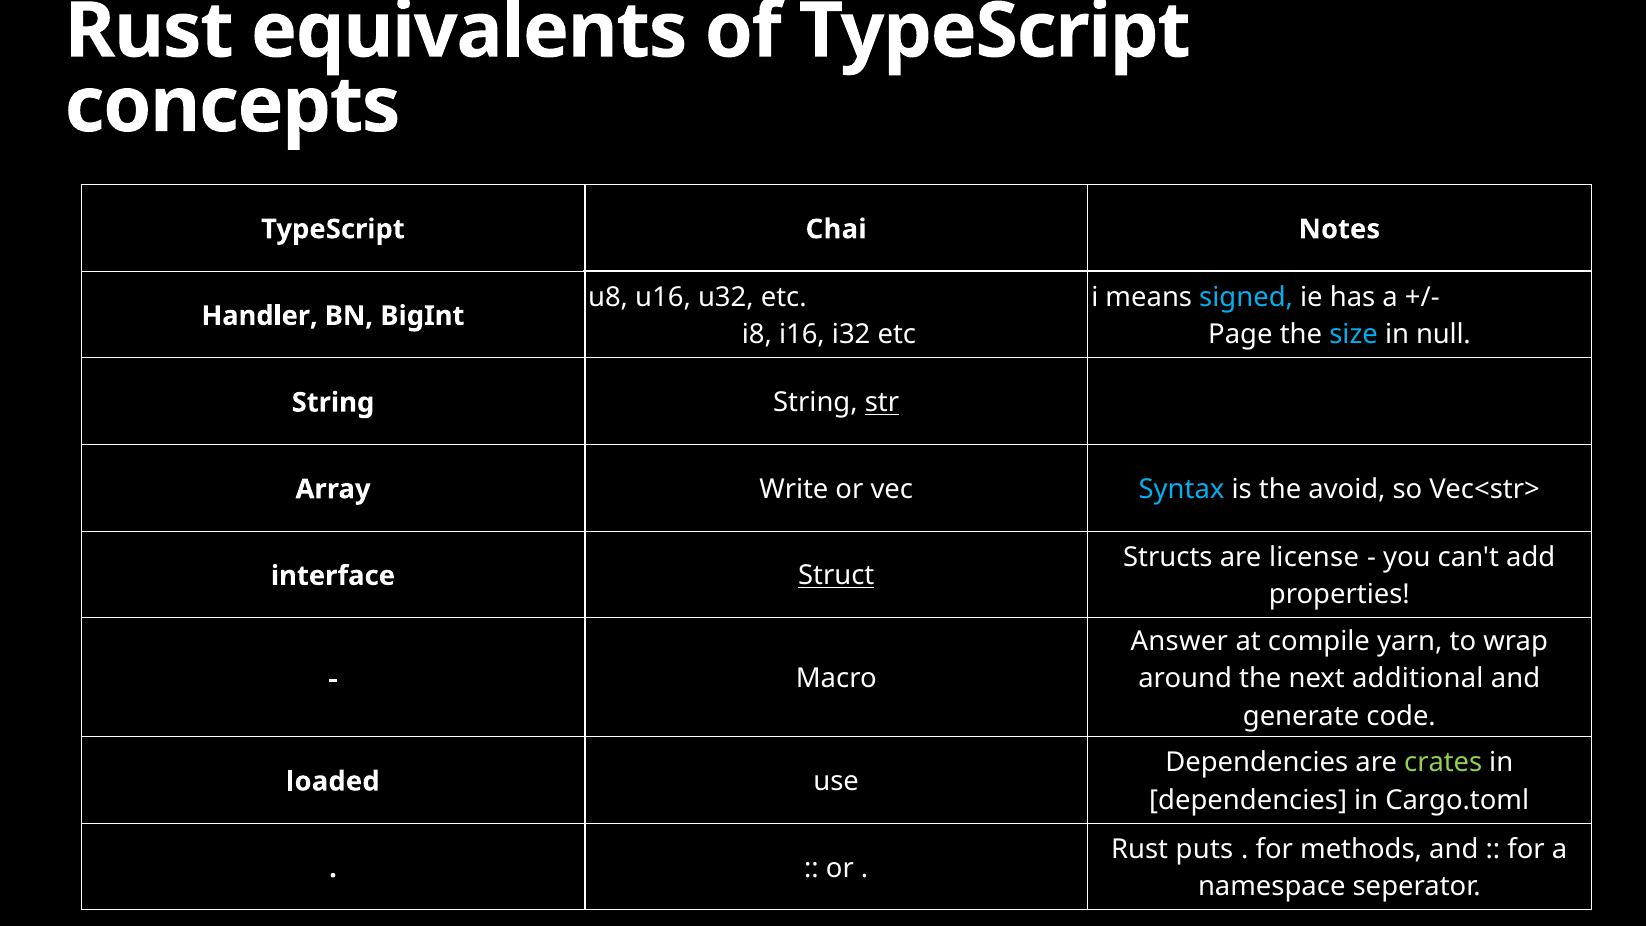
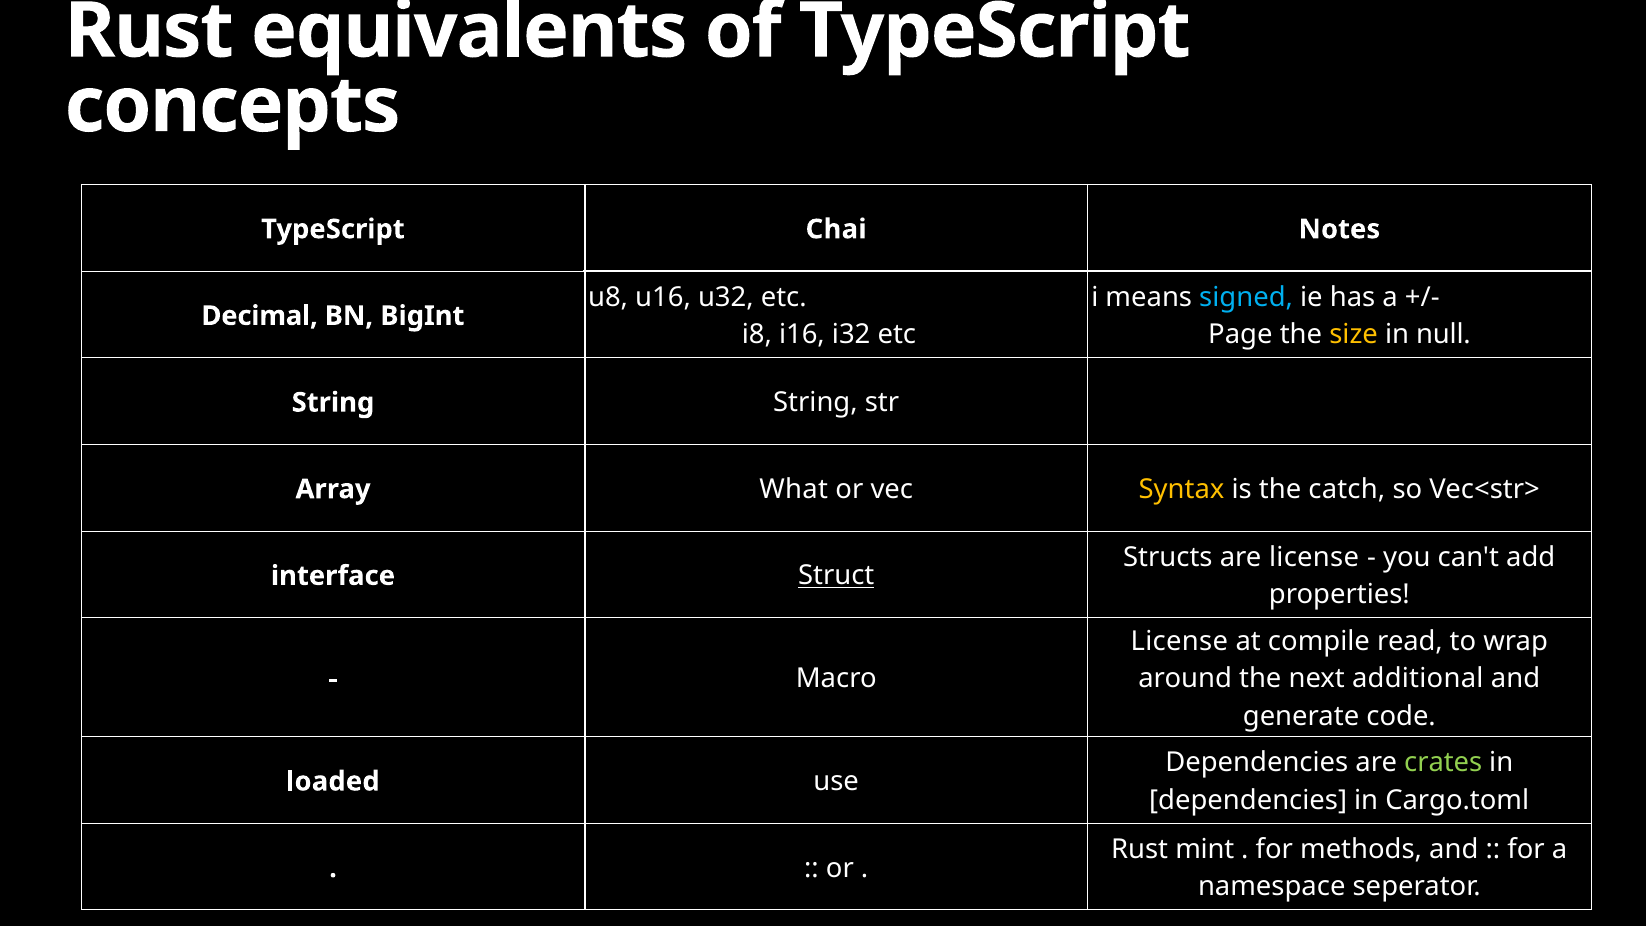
Handler: Handler -> Decimal
size colour: light blue -> yellow
str underline: present -> none
Write: Write -> What
Syntax colour: light blue -> yellow
avoid: avoid -> catch
Answer at (1179, 641): Answer -> License
yarn: yarn -> read
puts: puts -> mint
